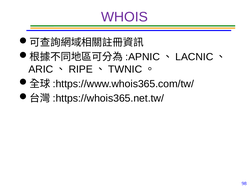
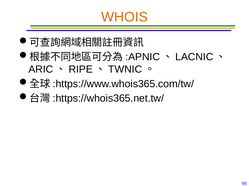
WHOIS colour: purple -> orange
